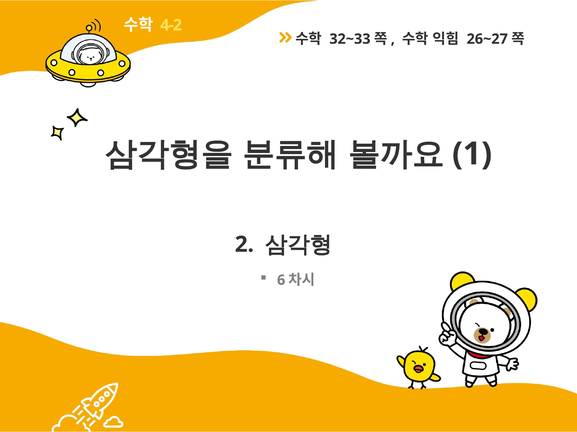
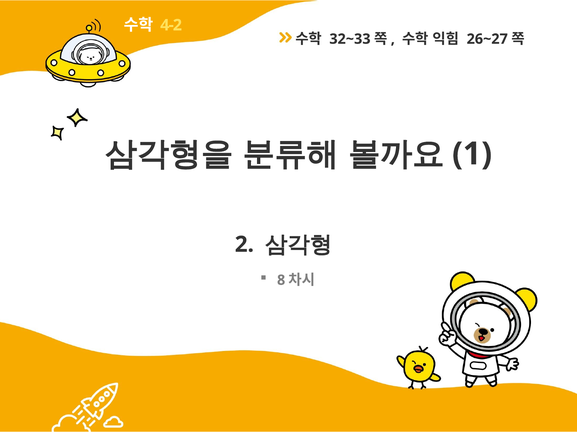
6: 6 -> 8
